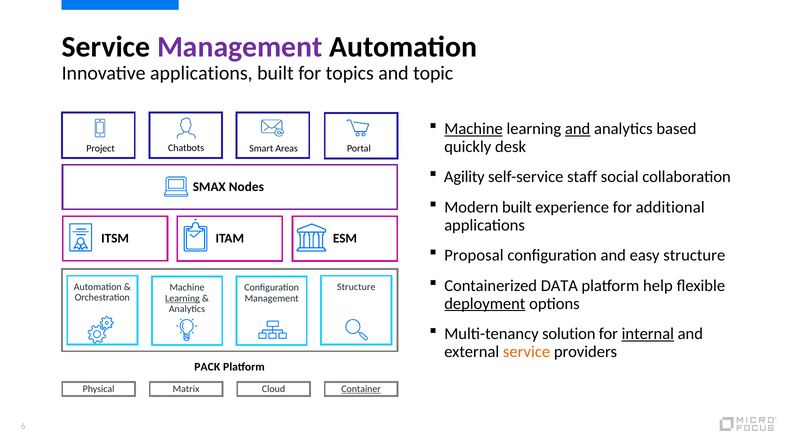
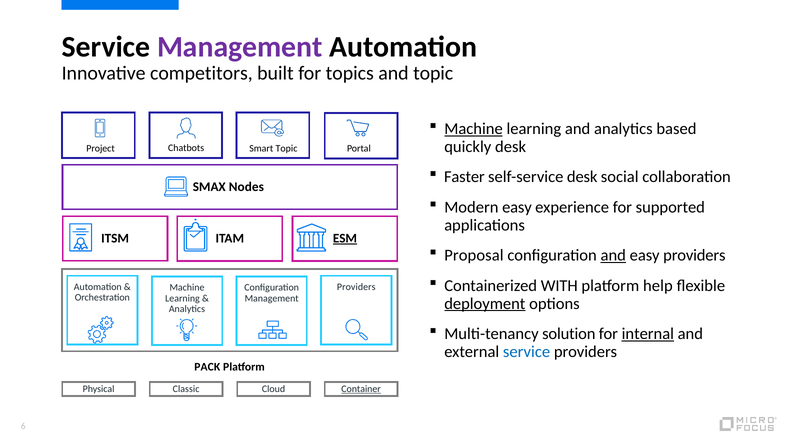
Innovative applications: applications -> competitors
and at (578, 129) underline: present -> none
Smart Areas: Areas -> Topic
Agility: Agility -> Faster
self-service staff: staff -> desk
Modern built: built -> easy
additional: additional -> supported
ESM underline: none -> present
and at (613, 255) underline: none -> present
easy structure: structure -> providers
DATA: DATA -> WITH
Structure at (356, 287): Structure -> Providers
Learning at (182, 298) underline: present -> none
service at (527, 351) colour: orange -> blue
Matrix: Matrix -> Classic
